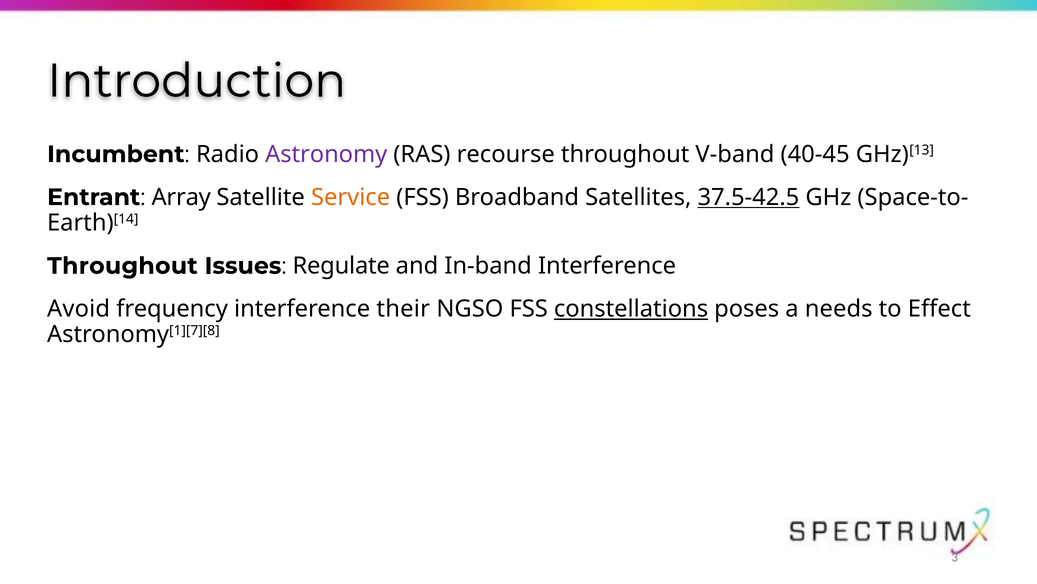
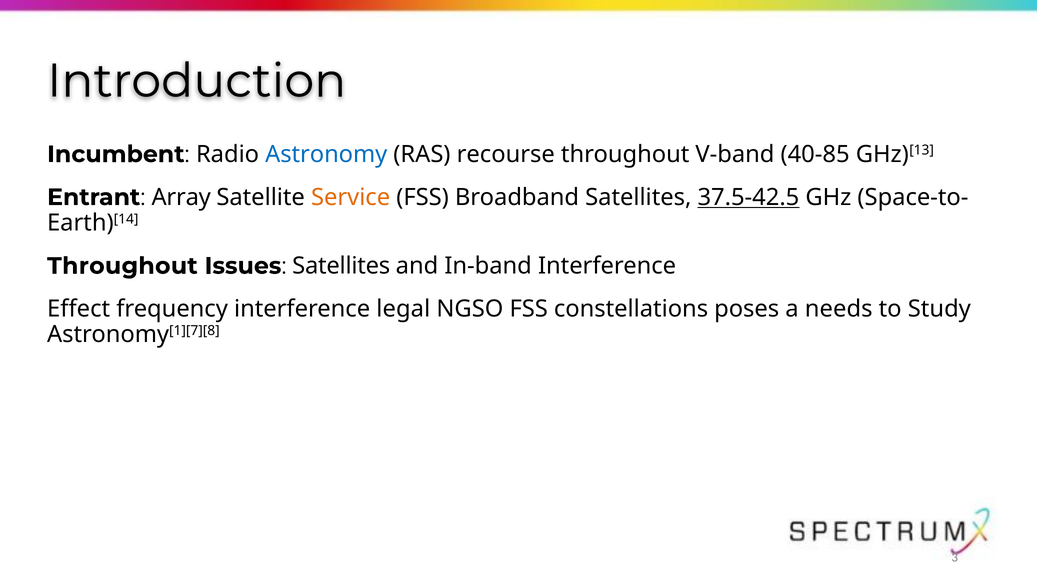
Astronomy colour: purple -> blue
40-45: 40-45 -> 40-85
Issues Regulate: Regulate -> Satellites
Avoid: Avoid -> Effect
their: their -> legal
constellations underline: present -> none
Effect: Effect -> Study
